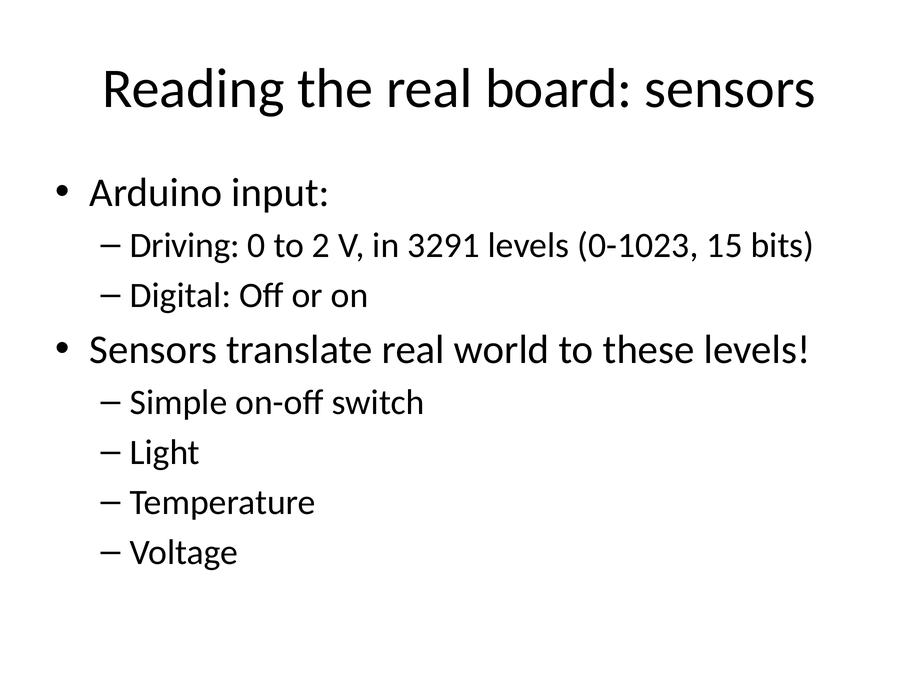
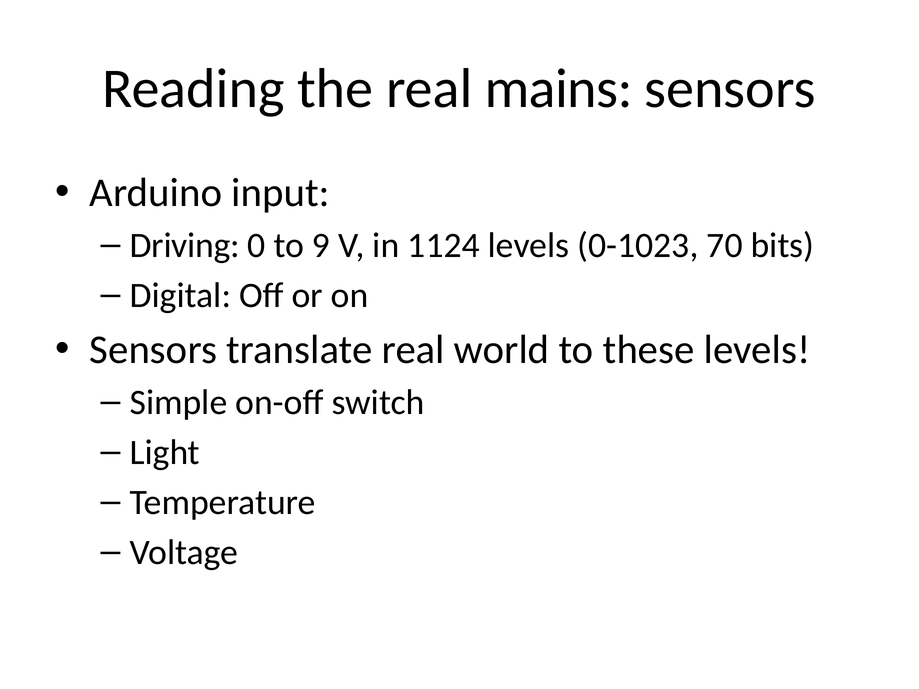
board: board -> mains
2: 2 -> 9
3291: 3291 -> 1124
15: 15 -> 70
